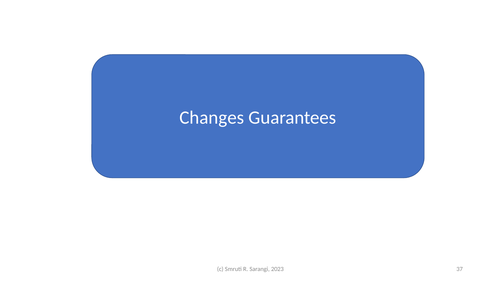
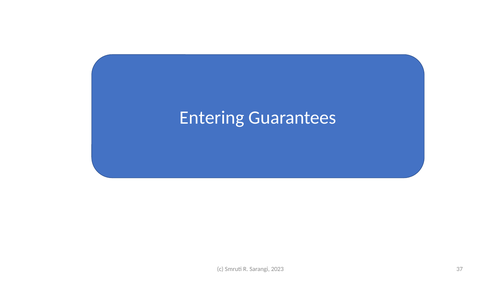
Changes: Changes -> Entering
